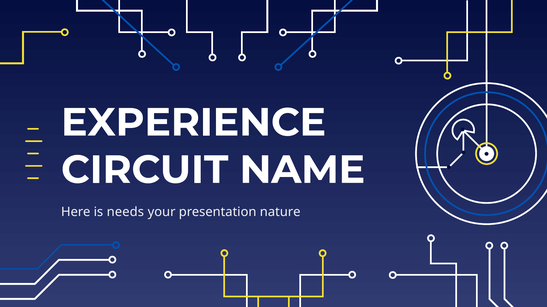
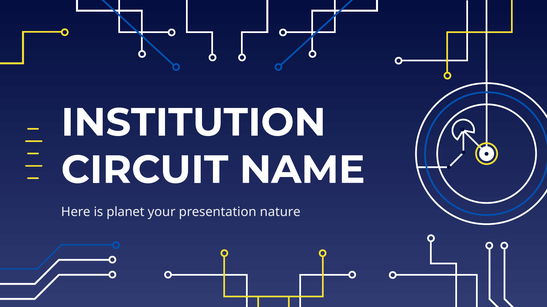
EXPERIENCE: EXPERIENCE -> INSTITUTION
needs: needs -> planet
